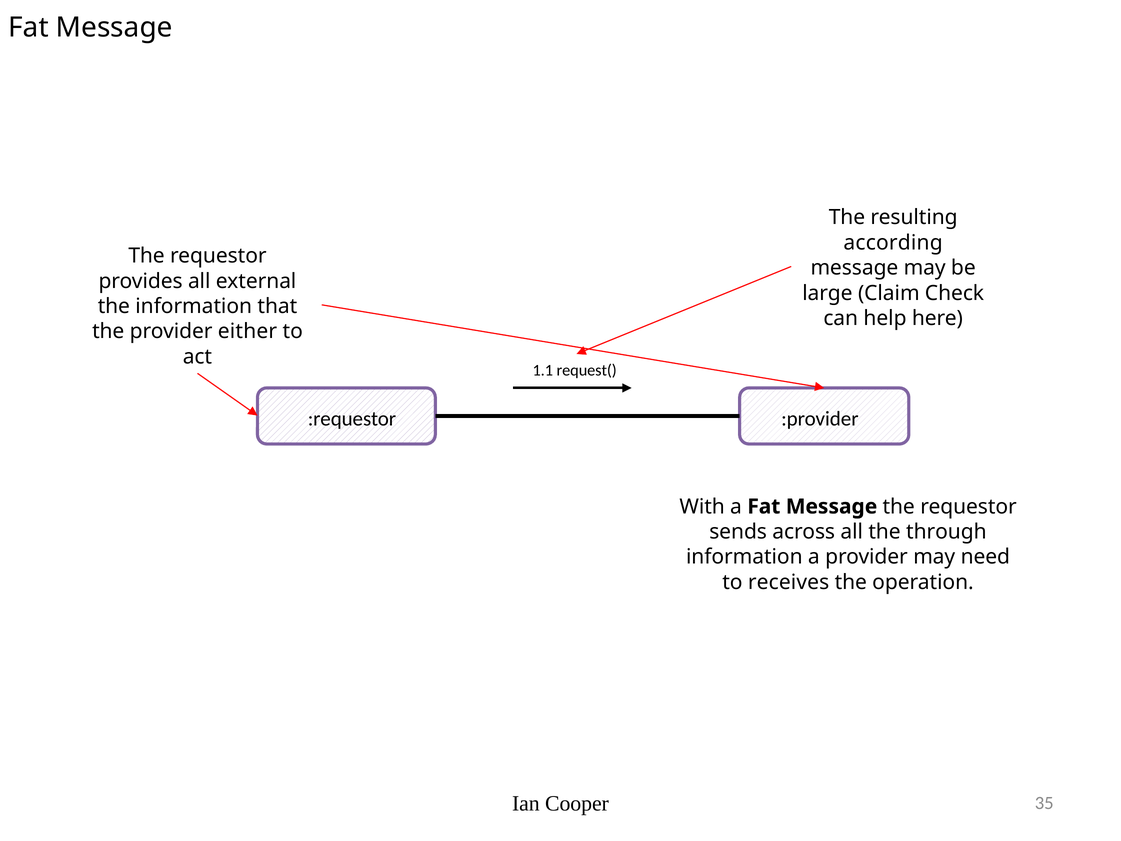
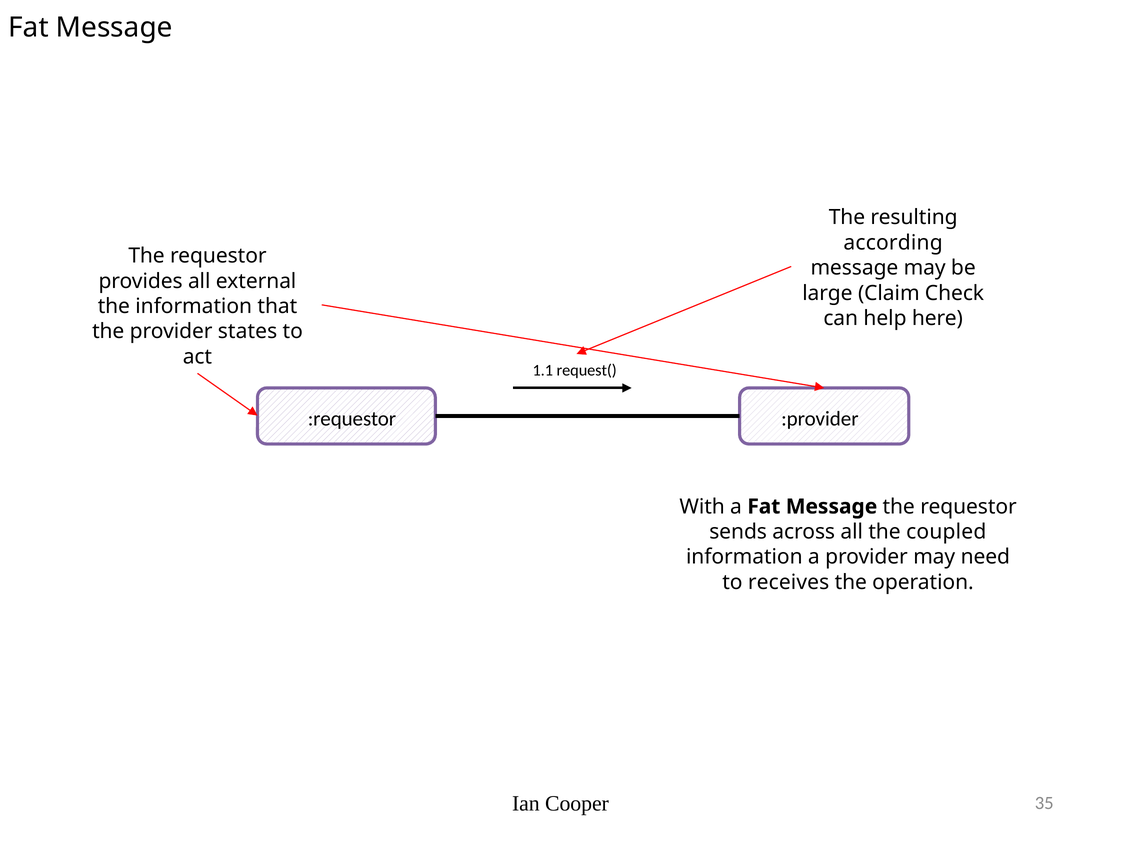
either: either -> states
through: through -> coupled
